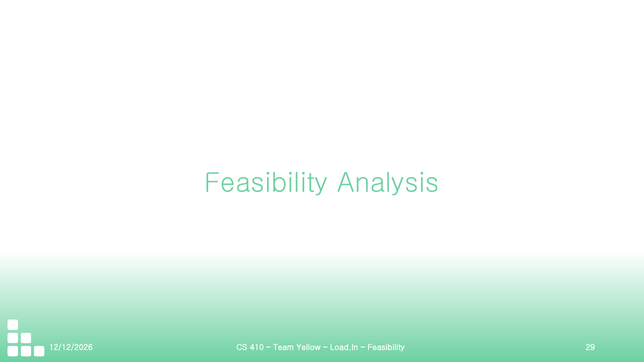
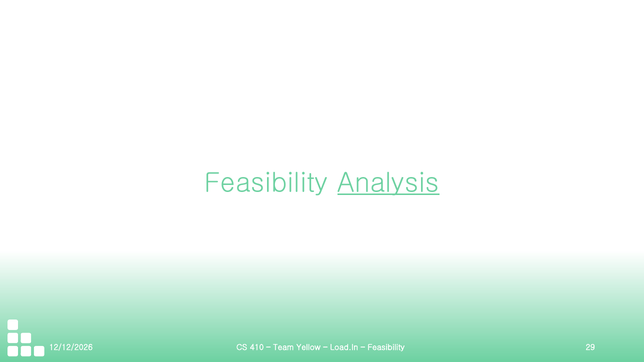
Analysis underline: none -> present
